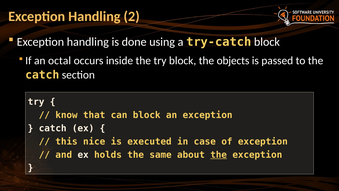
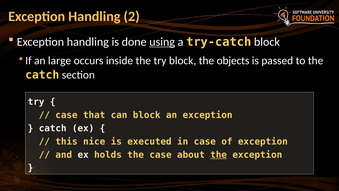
using underline: none -> present
octal: octal -> large
know at (66, 115): know -> case
the same: same -> case
